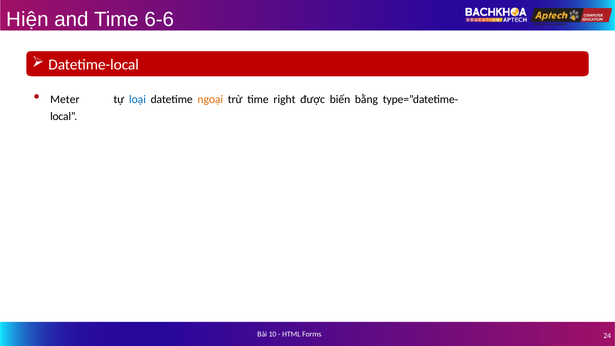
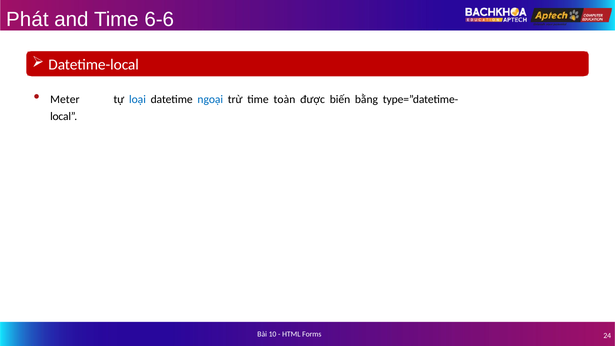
Hiện: Hiện -> Phát
ngoại colour: orange -> blue
right: right -> toàn
